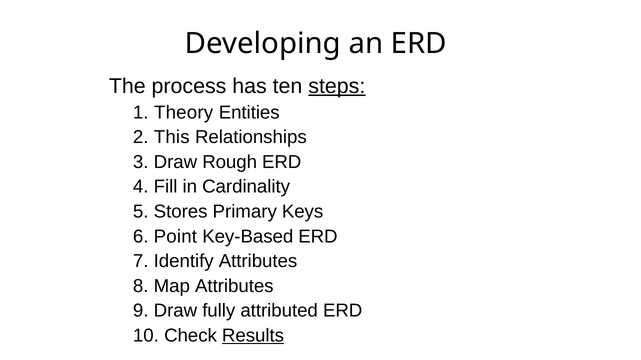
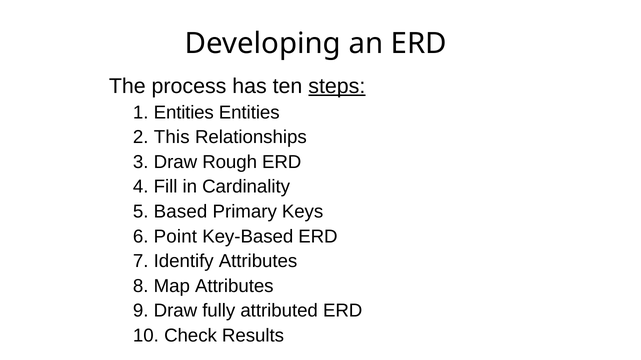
Theory at (184, 113): Theory -> Entities
Stores: Stores -> Based
Results underline: present -> none
